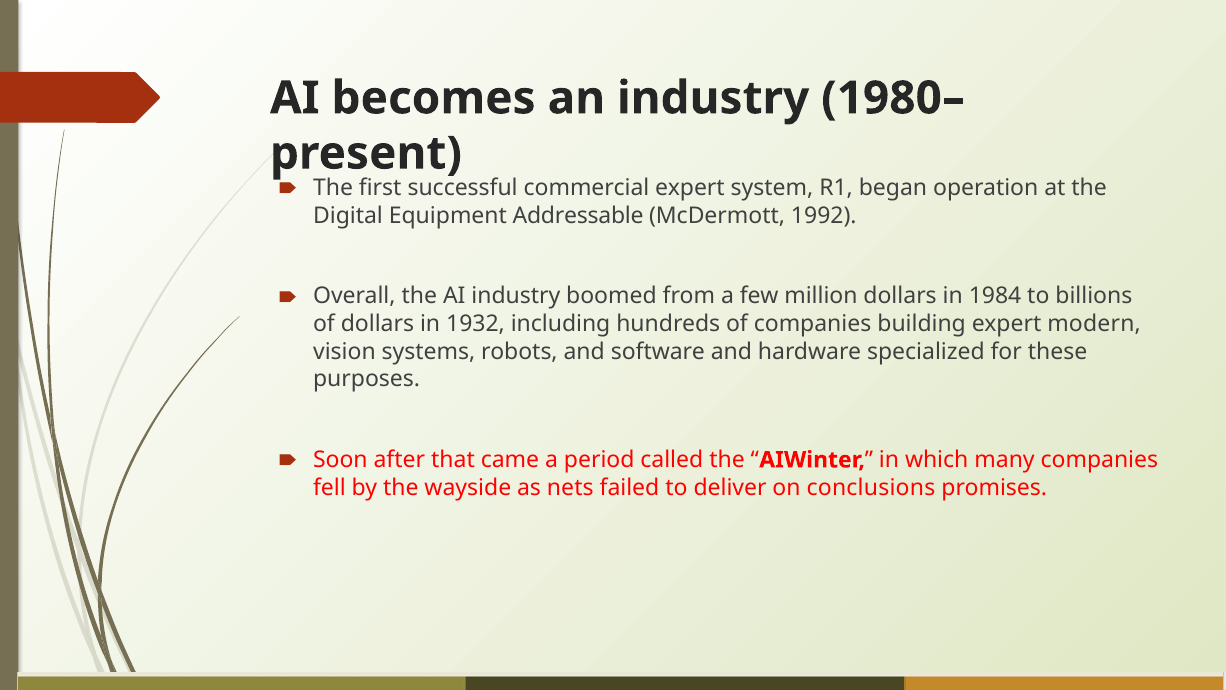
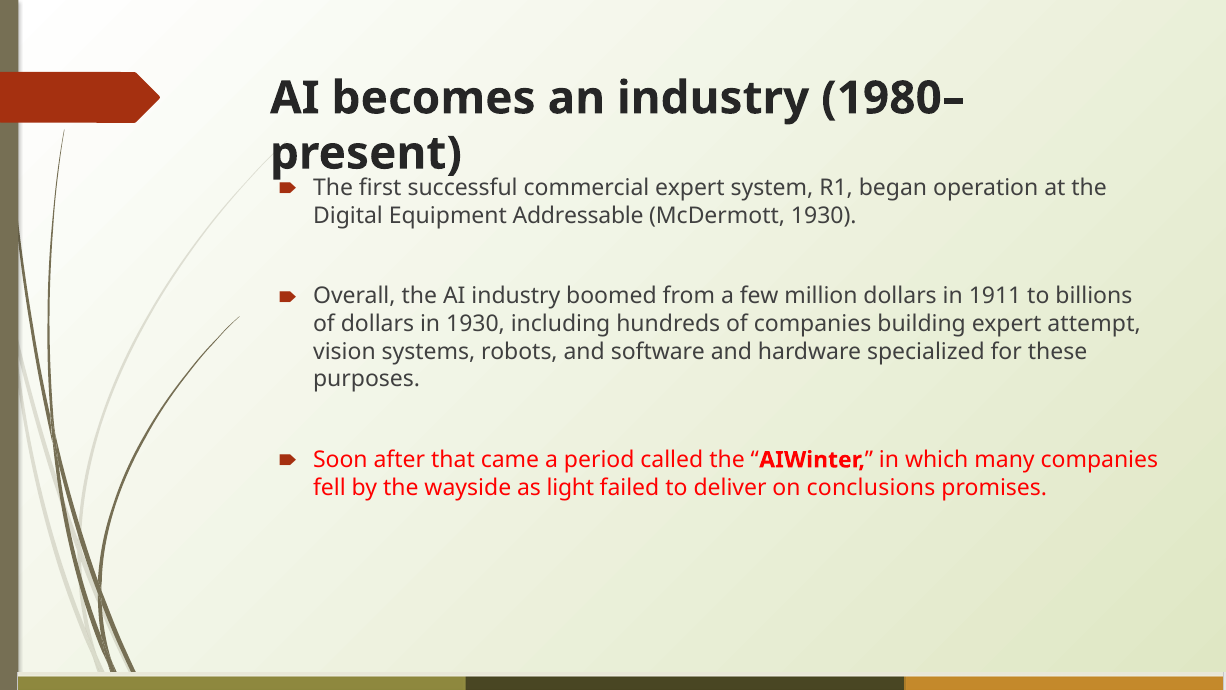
McDermott 1992: 1992 -> 1930
1984: 1984 -> 1911
in 1932: 1932 -> 1930
modern: modern -> attempt
nets: nets -> light
